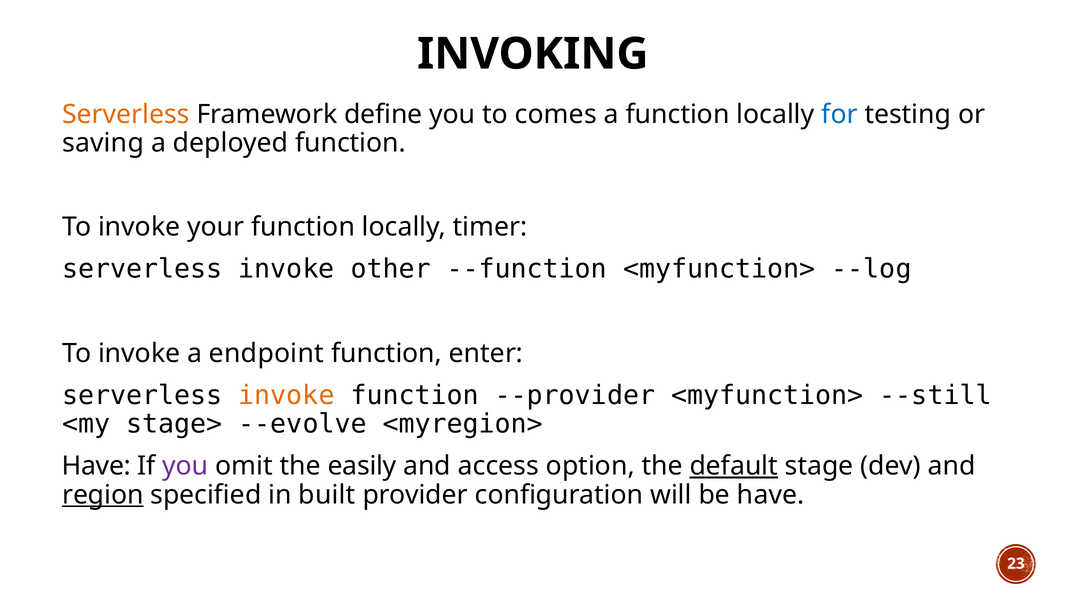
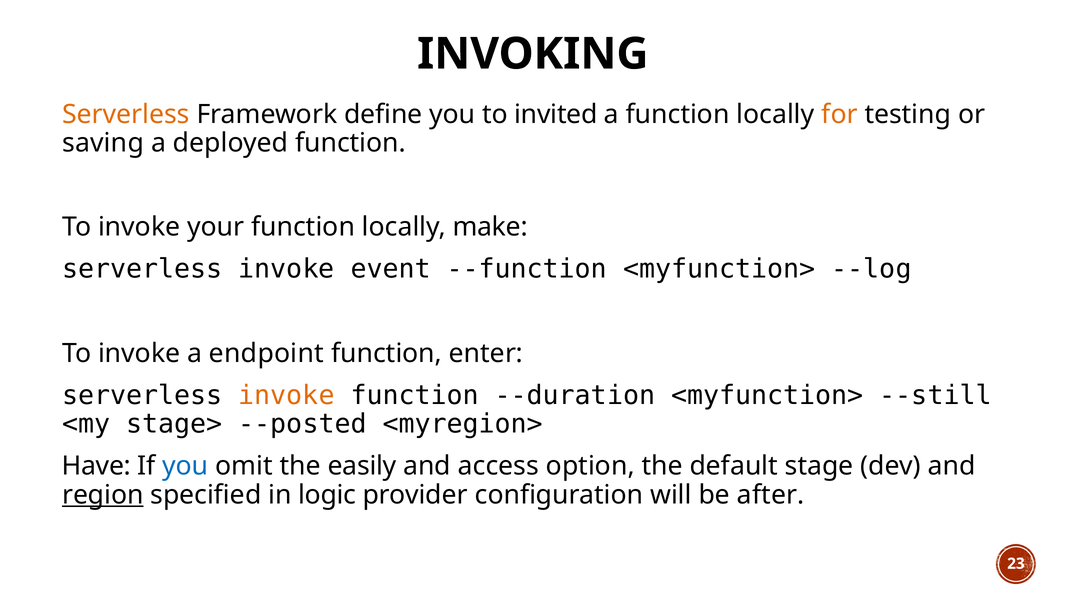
comes: comes -> invited
for colour: blue -> orange
timer: timer -> make
other: other -> event
--provider: --provider -> --duration
--evolve: --evolve -> --posted
you at (185, 466) colour: purple -> blue
default underline: present -> none
built: built -> logic
be have: have -> after
